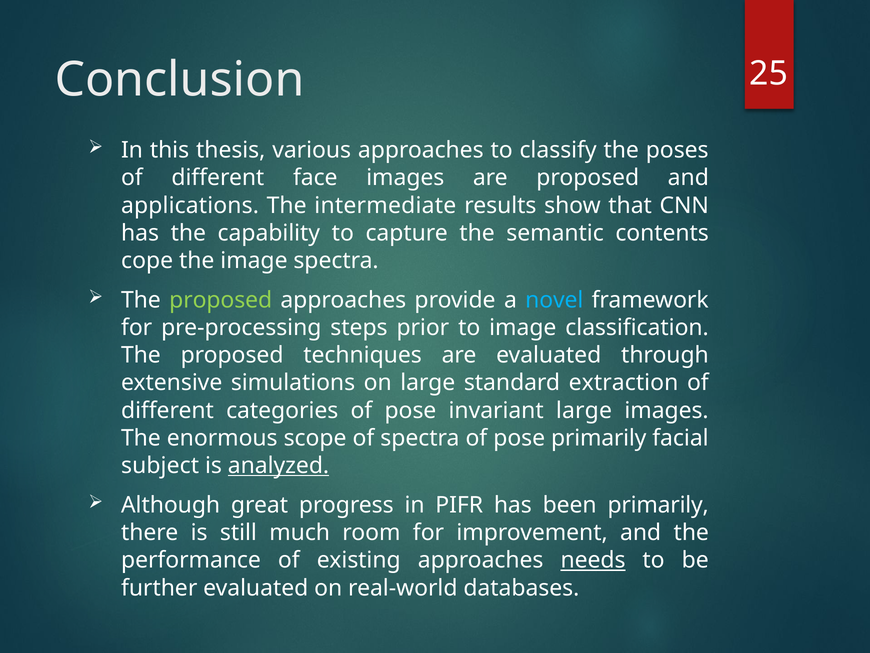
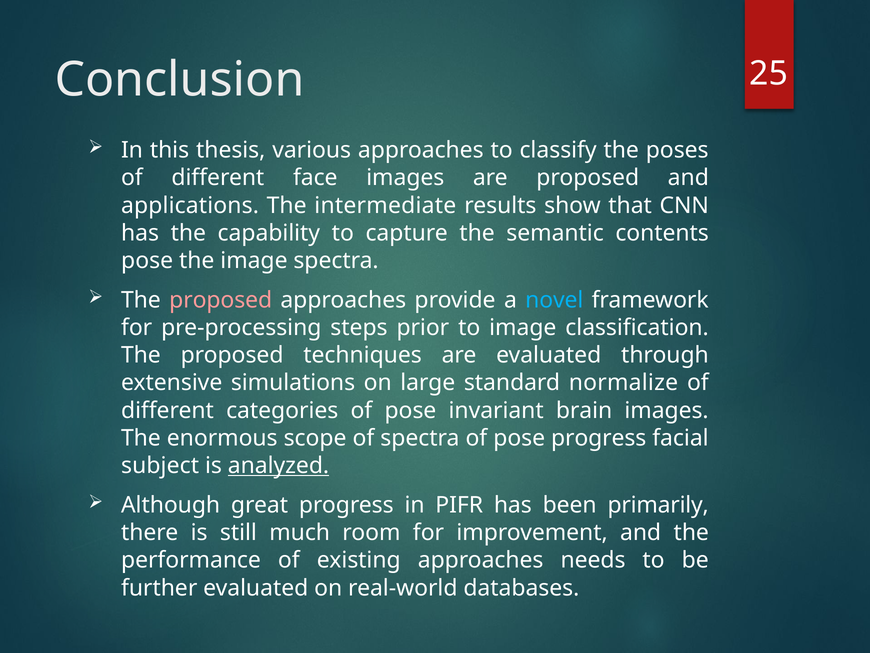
cope at (147, 260): cope -> pose
proposed at (221, 300) colour: light green -> pink
extraction: extraction -> normalize
invariant large: large -> brain
pose primarily: primarily -> progress
needs underline: present -> none
